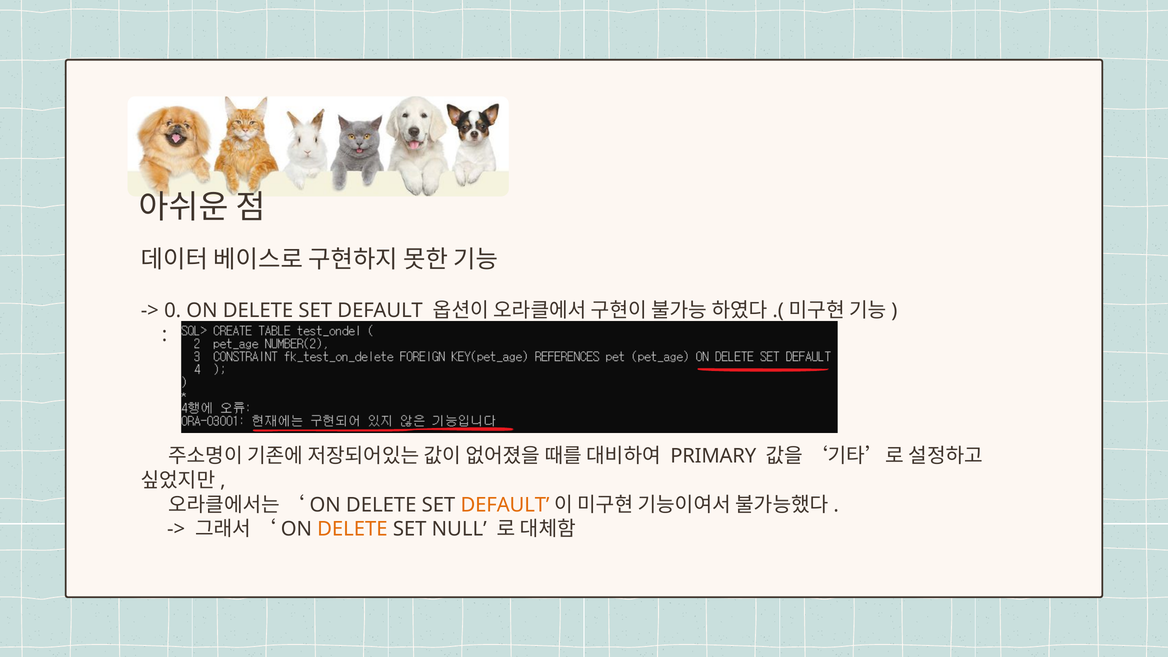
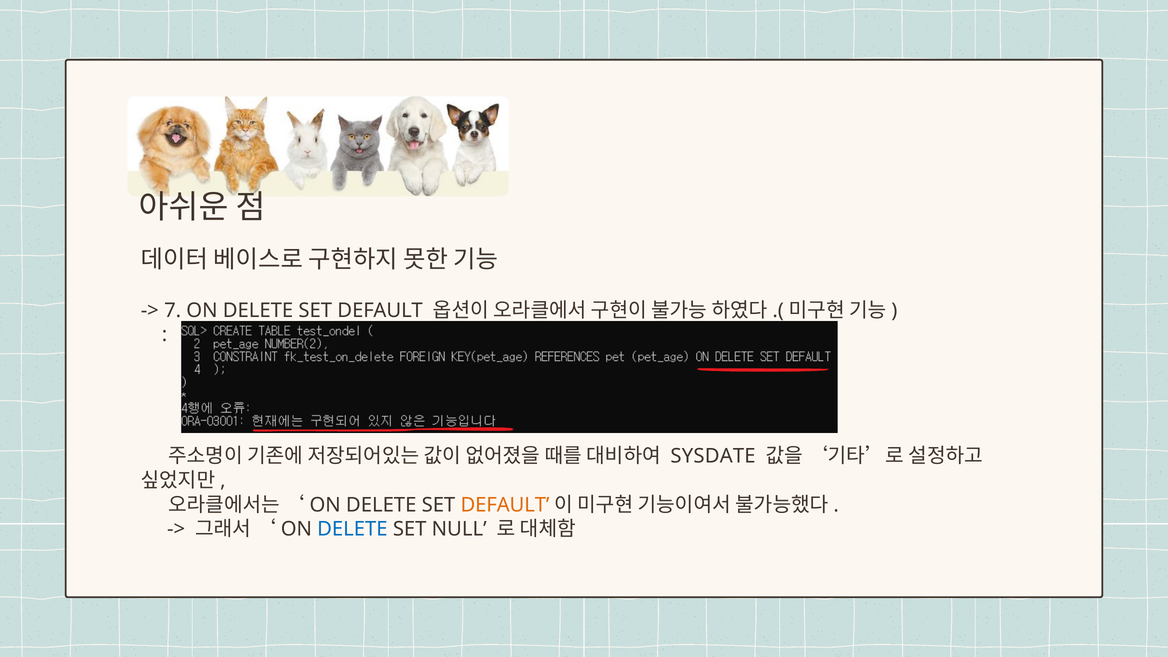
0: 0 -> 7
PRIMARY: PRIMARY -> SYSDATE
DELETE at (352, 529) colour: orange -> blue
